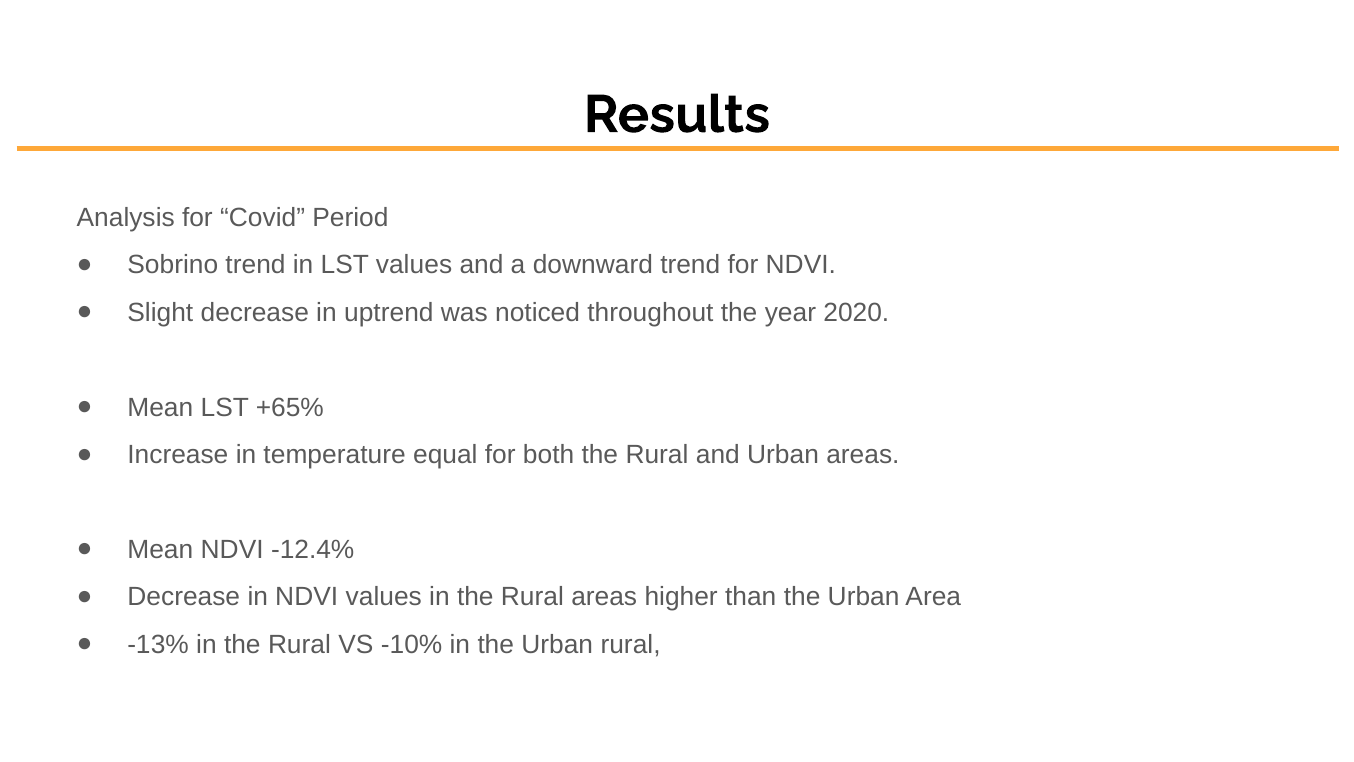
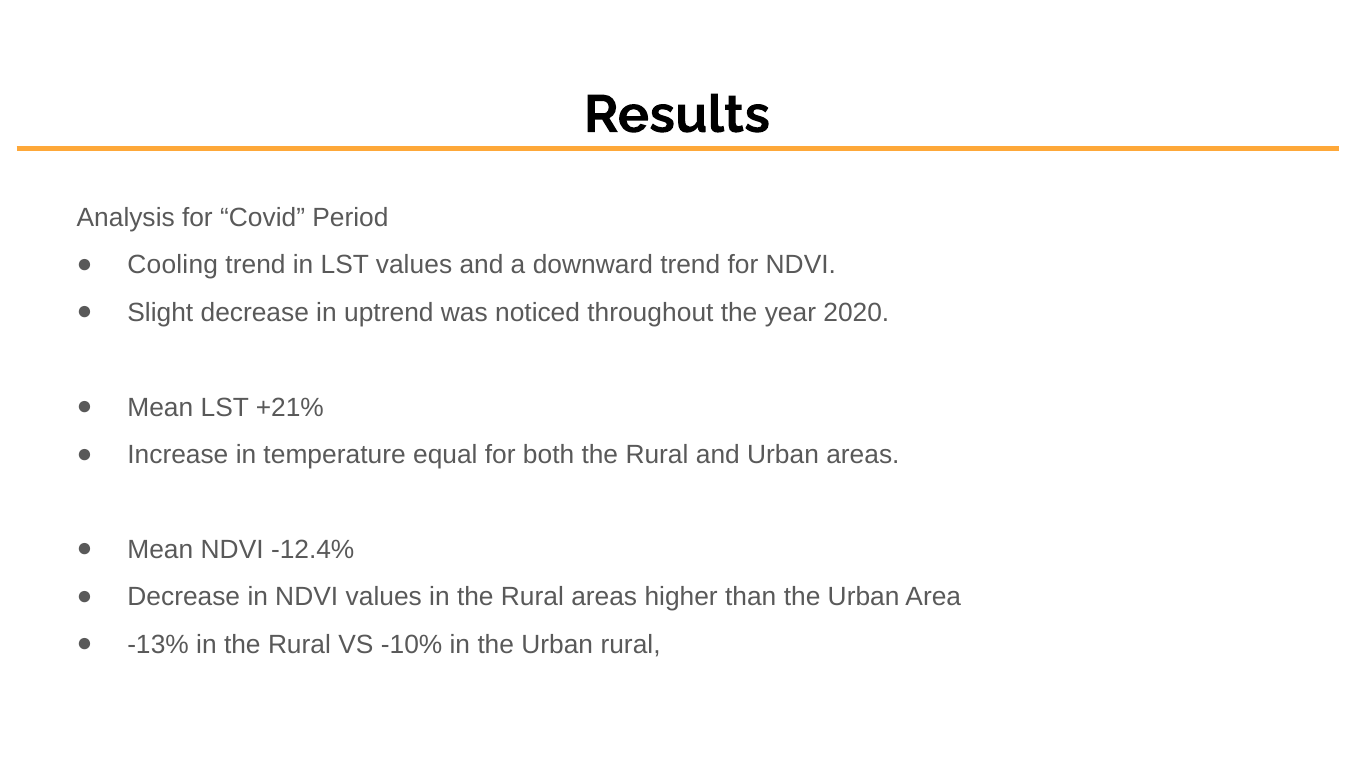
Sobrino: Sobrino -> Cooling
+65%: +65% -> +21%
